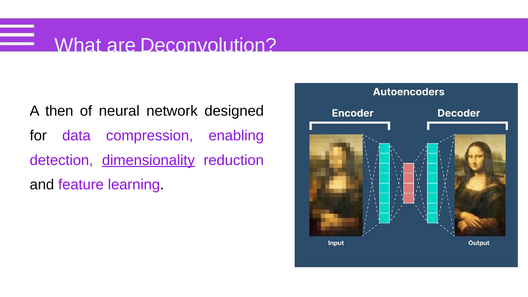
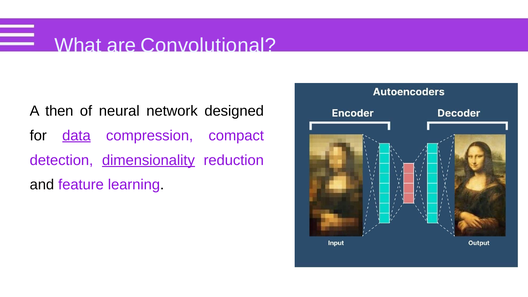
Deconvolution: Deconvolution -> Convolutional
data underline: none -> present
enabling: enabling -> compact
